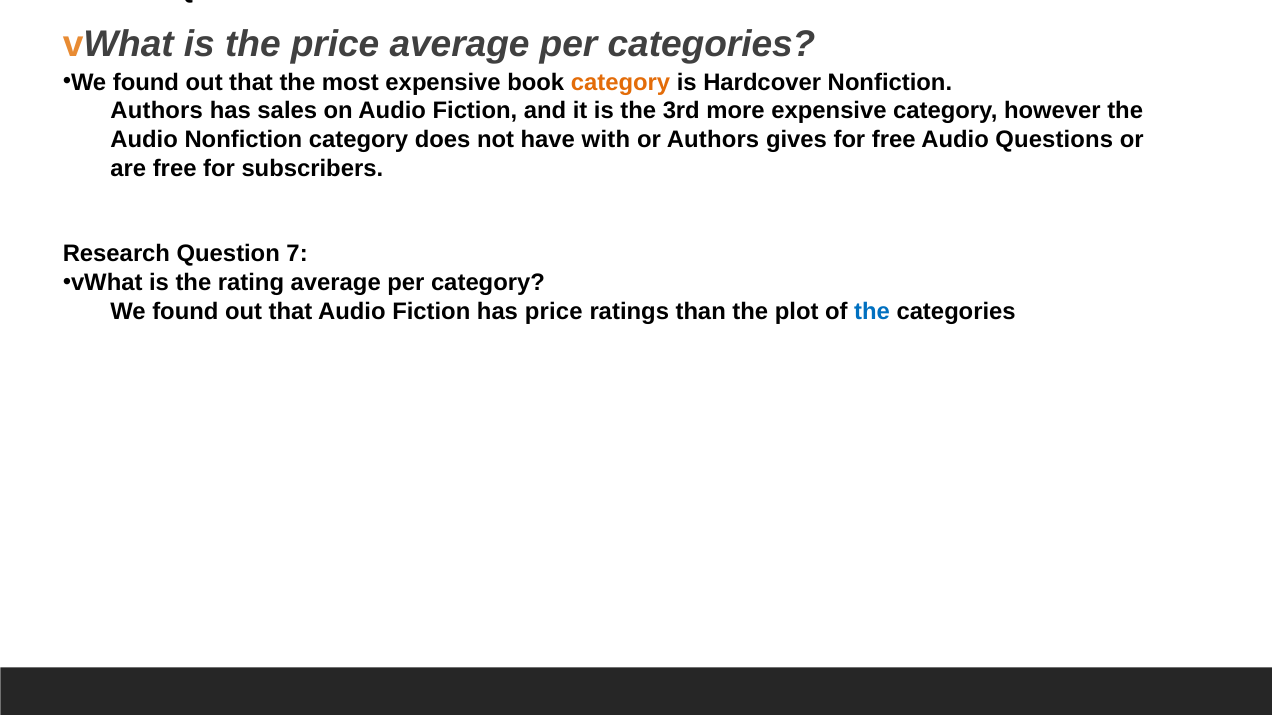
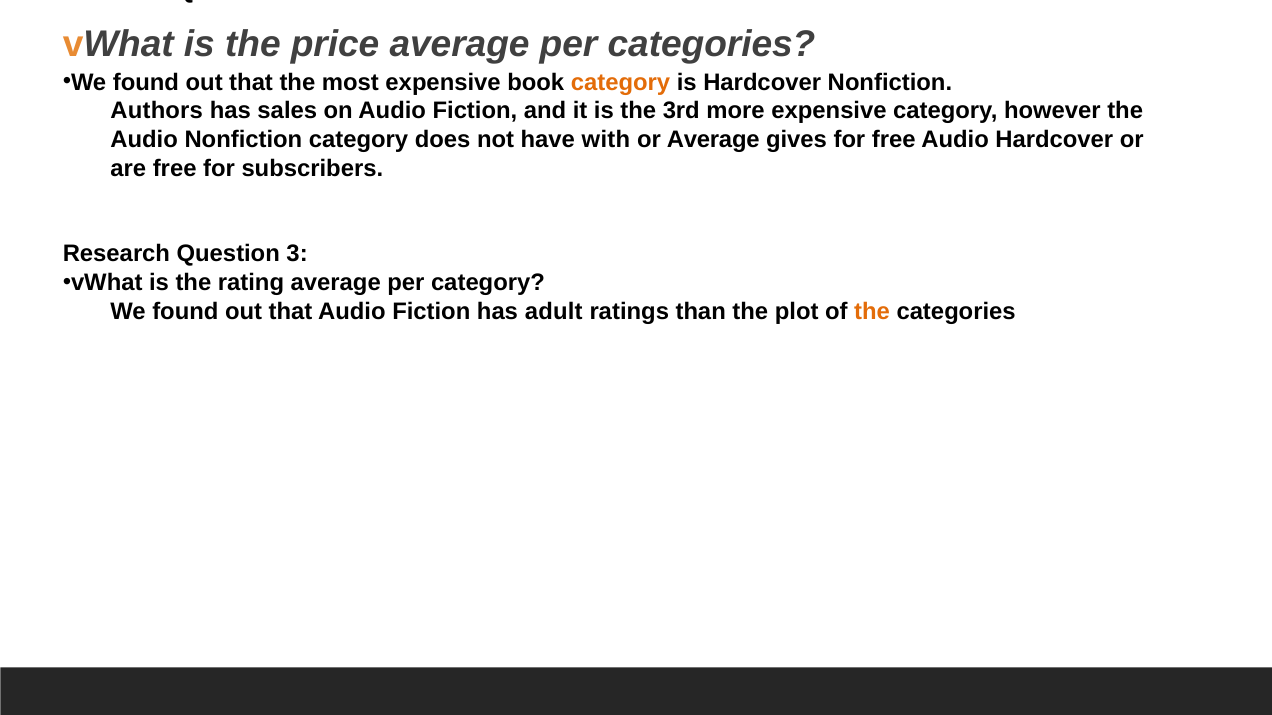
or Authors: Authors -> Average
Audio Questions: Questions -> Hardcover
7 at (297, 254): 7 -> 3
has price: price -> adult
the at (872, 311) colour: blue -> orange
